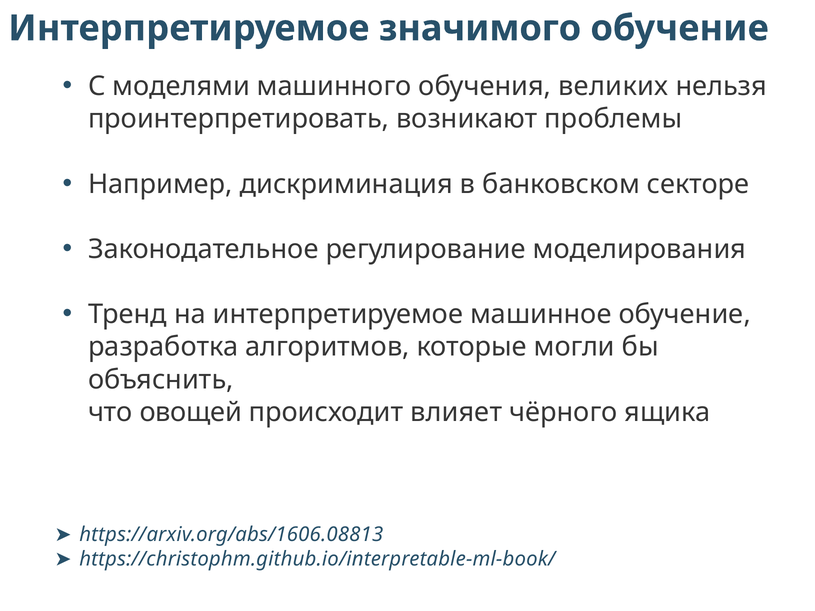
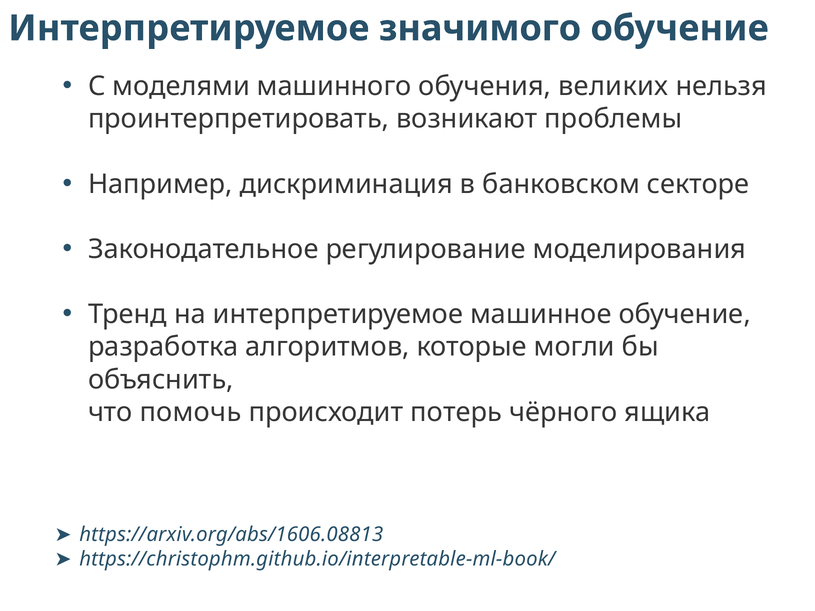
овощей: овощей -> помочь
влияет: влияет -> потерь
